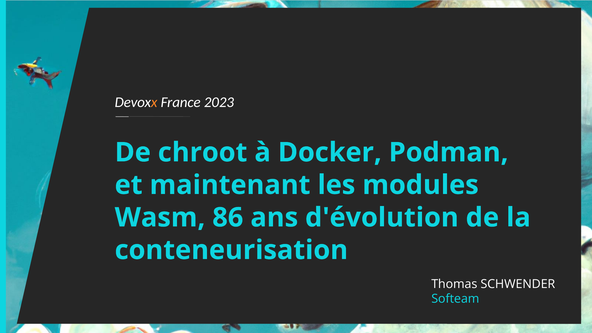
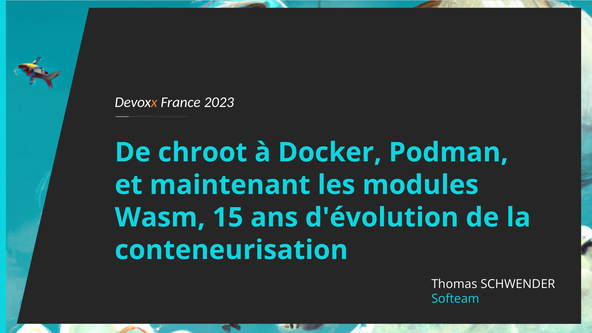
86: 86 -> 15
